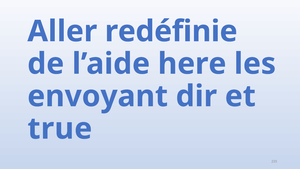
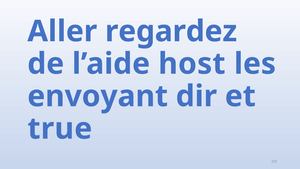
redéfinie: redéfinie -> regardez
here: here -> host
